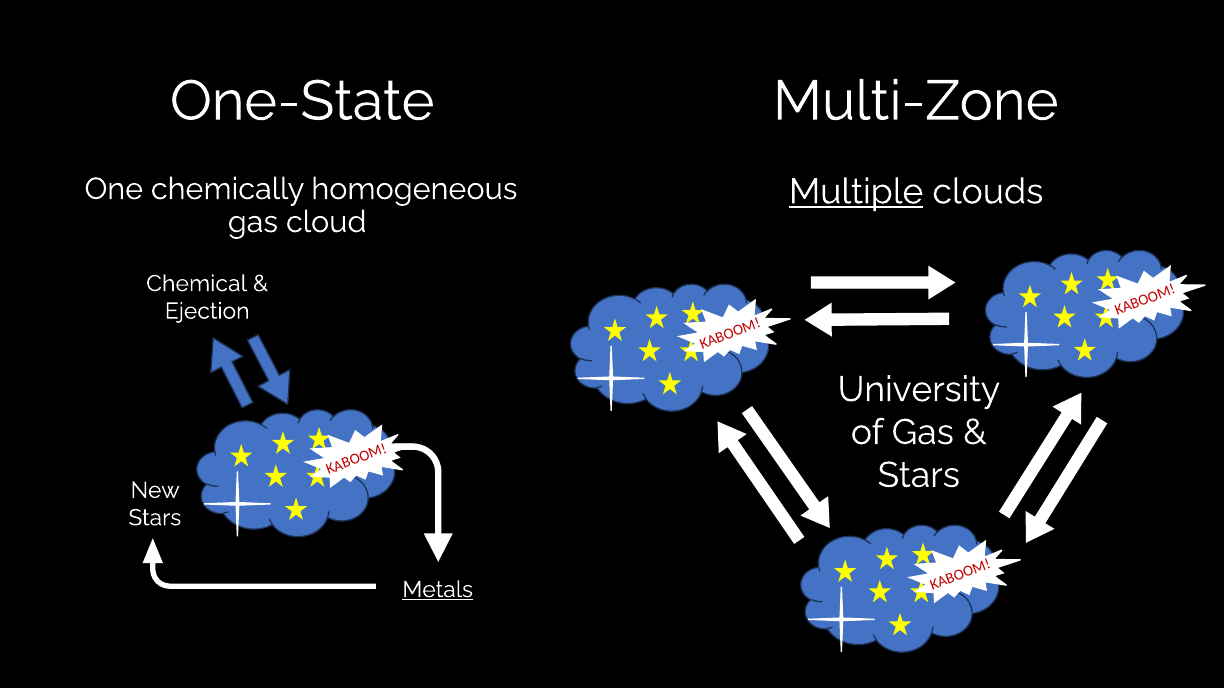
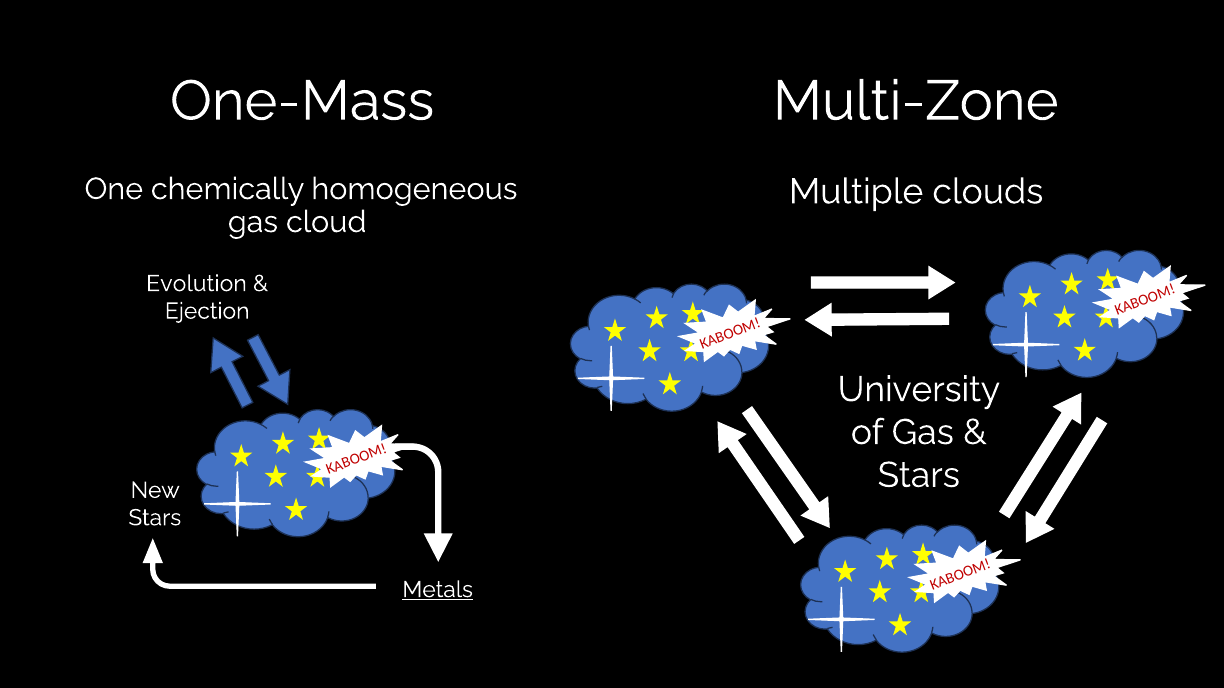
One-State: One-State -> One-Mass
Multiple underline: present -> none
Chemical: Chemical -> Evolution
